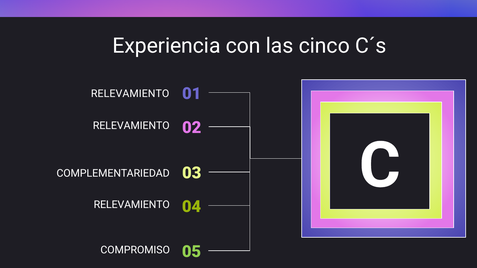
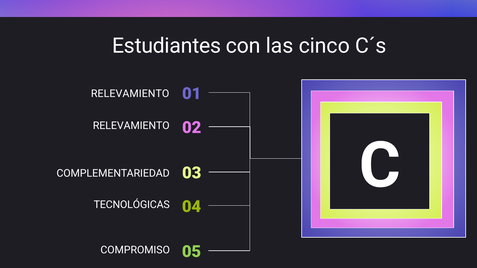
Experiencia: Experiencia -> Estudiantes
RELEVAMIENTO at (132, 205): RELEVAMIENTO -> TECNOLÓGICAS
